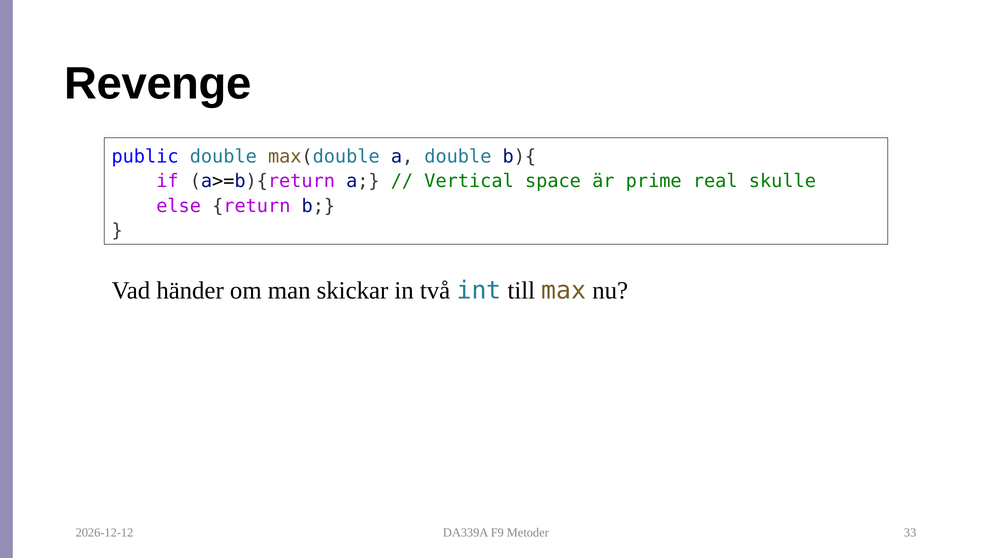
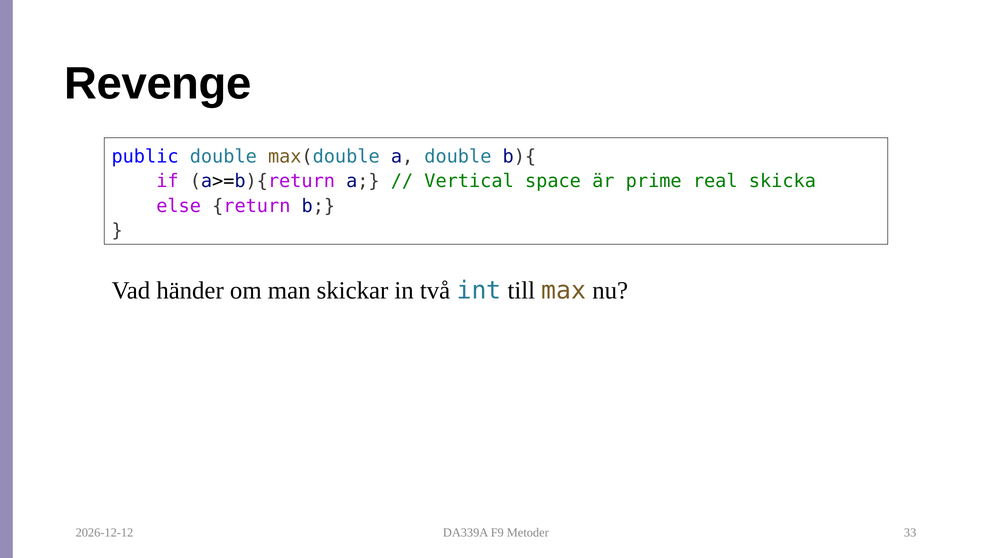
skulle: skulle -> skicka
